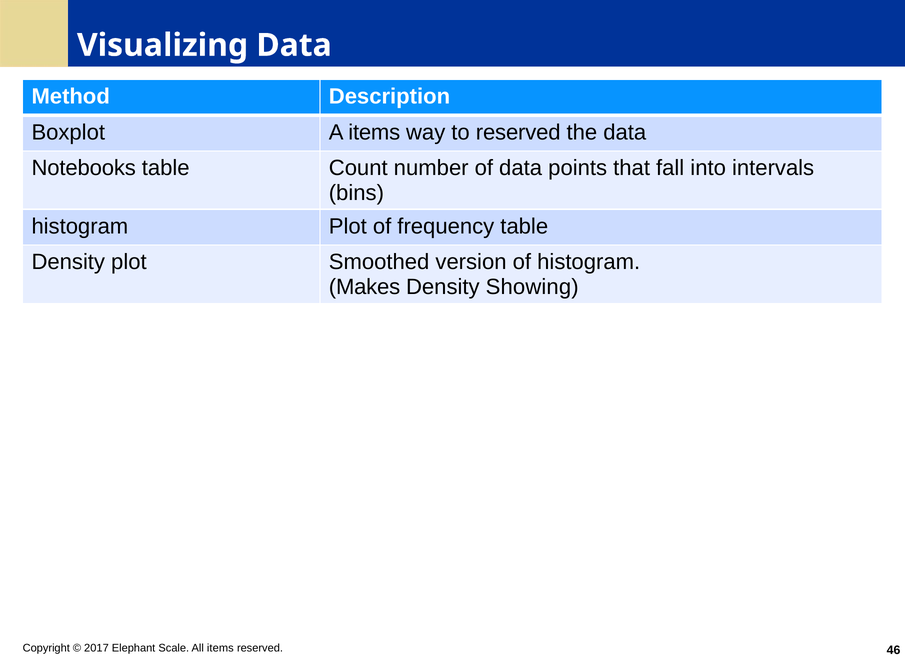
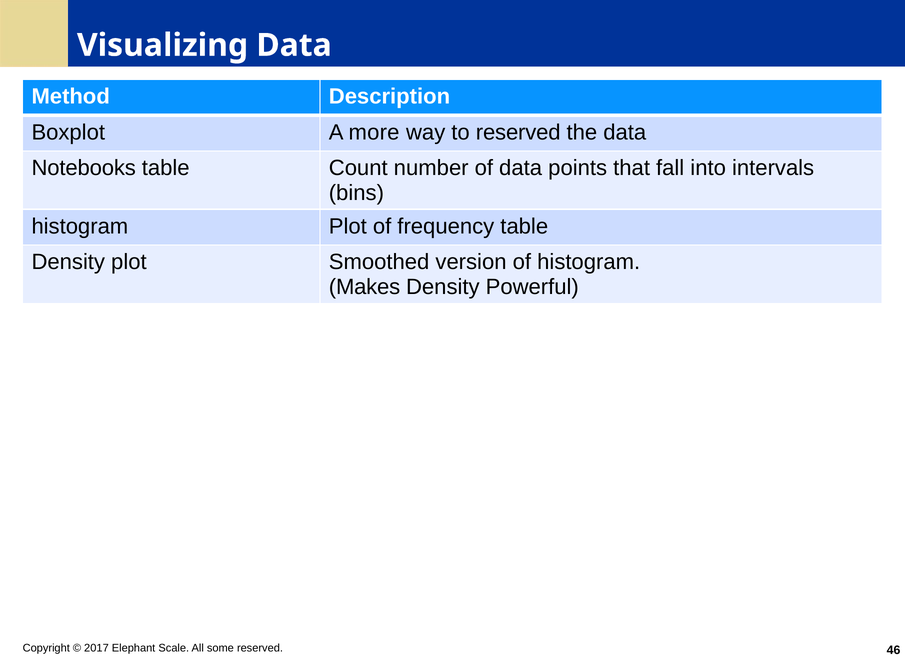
A items: items -> more
Showing: Showing -> Powerful
All items: items -> some
